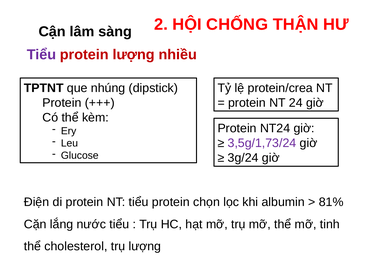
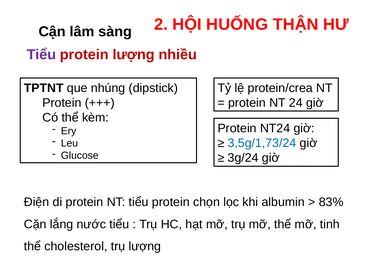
CHỐNG: CHỐNG -> HUỐNG
3,5g/1,73/24 colour: purple -> blue
81%: 81% -> 83%
